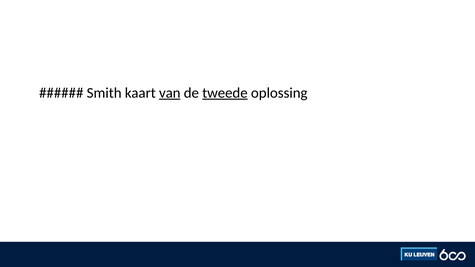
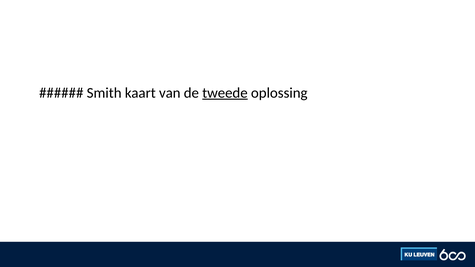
van underline: present -> none
